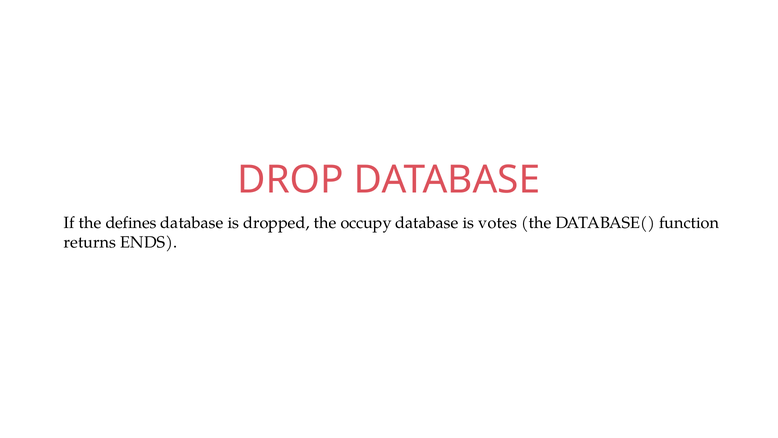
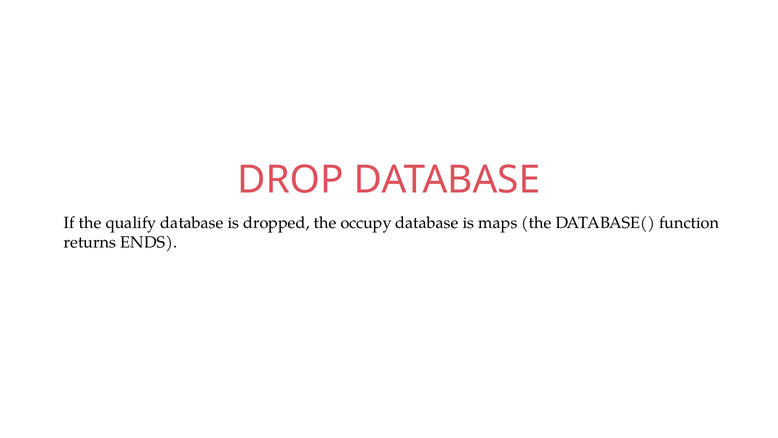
defines: defines -> qualify
votes: votes -> maps
